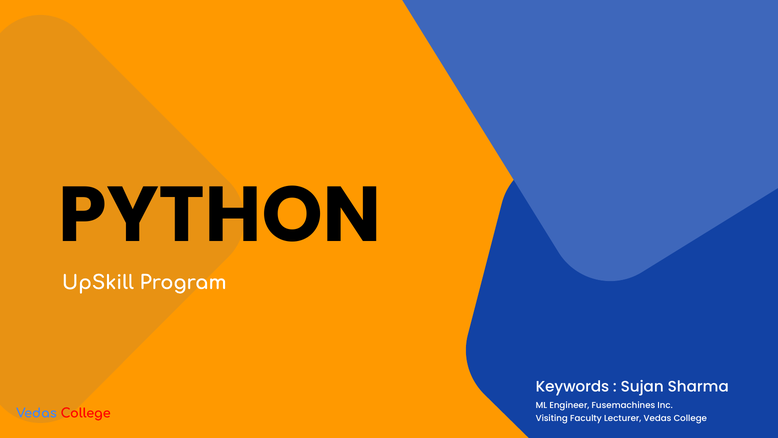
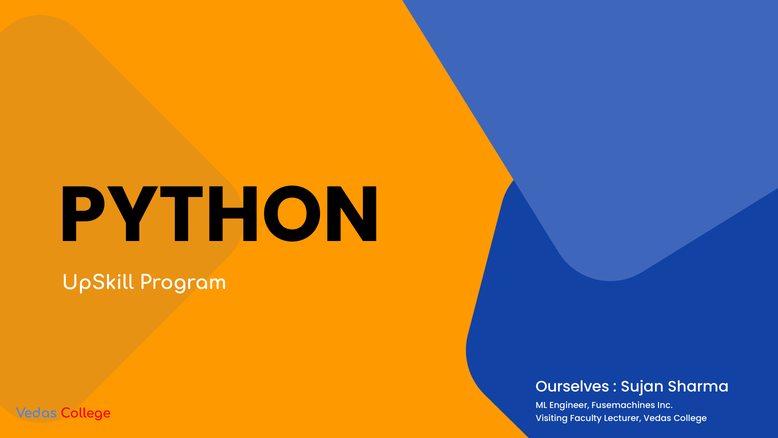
Keywords: Keywords -> Ourselves
